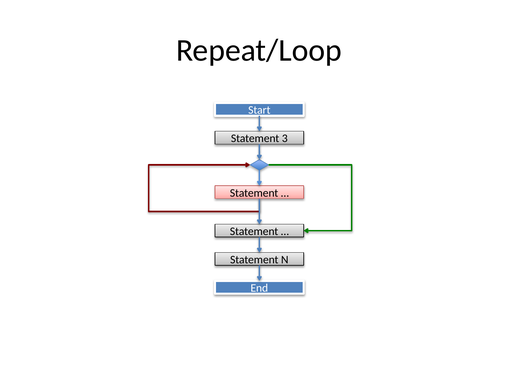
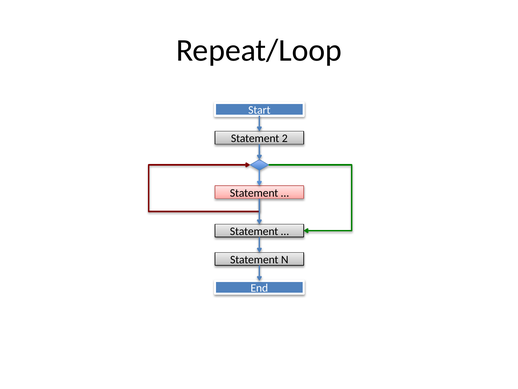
3: 3 -> 2
